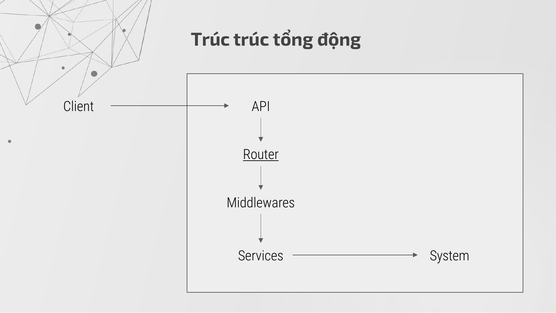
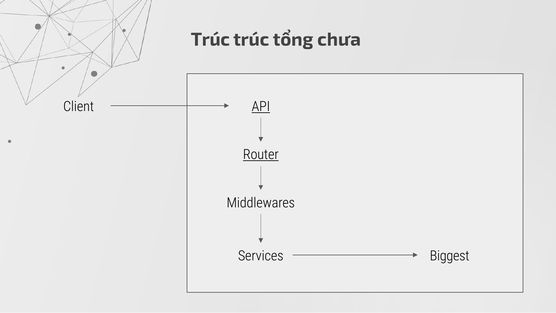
động: động -> chưa
API underline: none -> present
System: System -> Biggest
